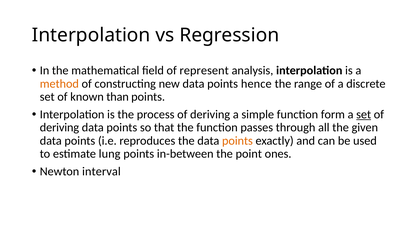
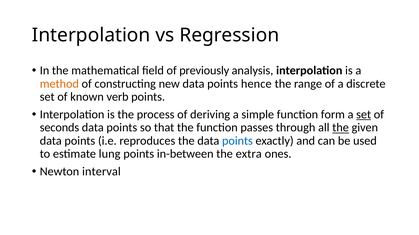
represent: represent -> previously
than: than -> verb
deriving at (59, 128): deriving -> seconds
the at (341, 128) underline: none -> present
points at (237, 141) colour: orange -> blue
point: point -> extra
